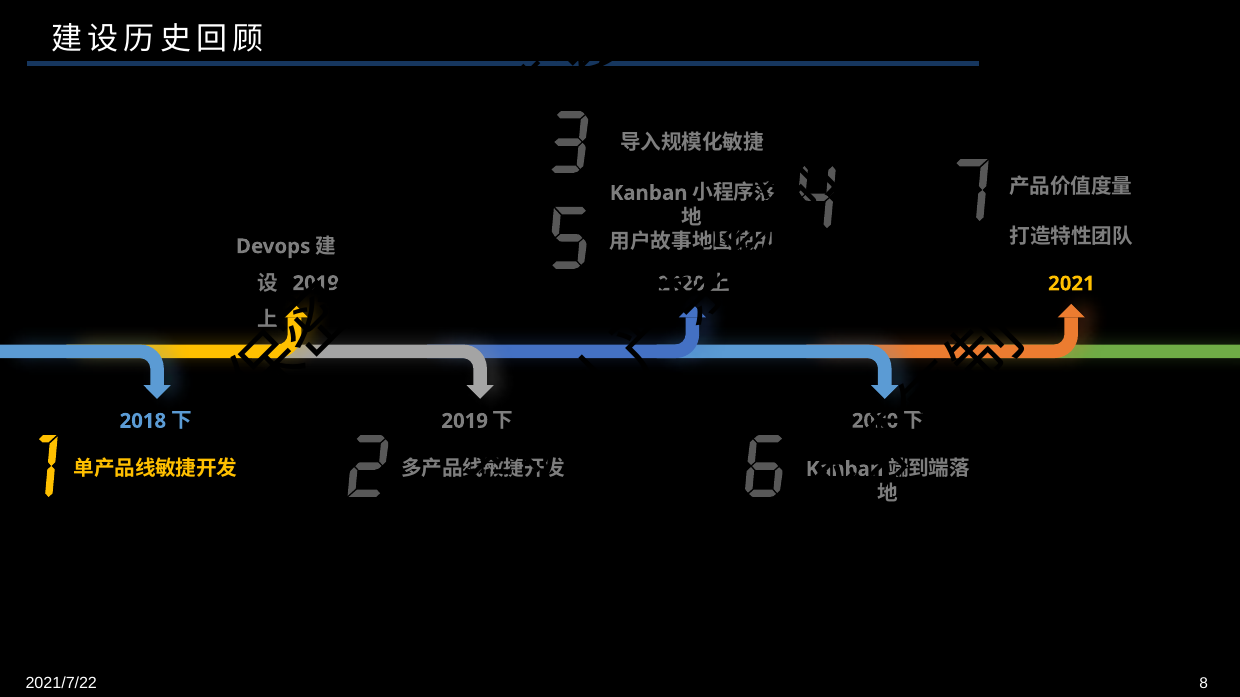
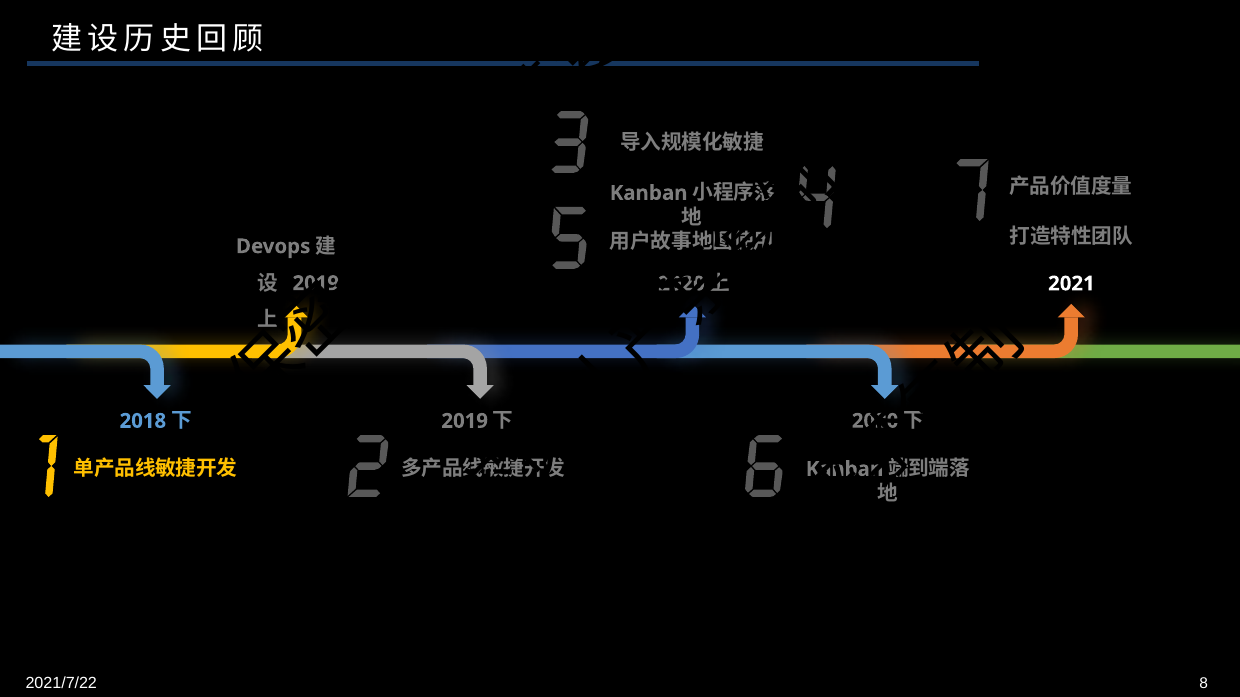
2021 colour: yellow -> white
